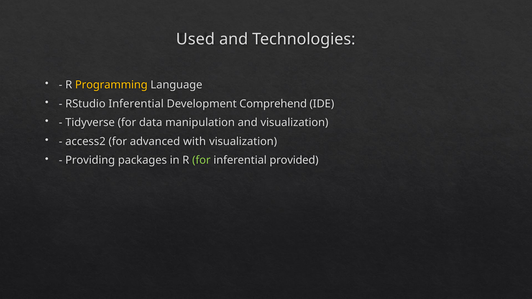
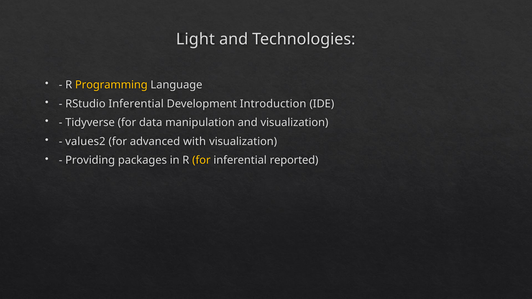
Used: Used -> Light
Comprehend: Comprehend -> Introduction
access2: access2 -> values2
for at (201, 160) colour: light green -> yellow
provided: provided -> reported
